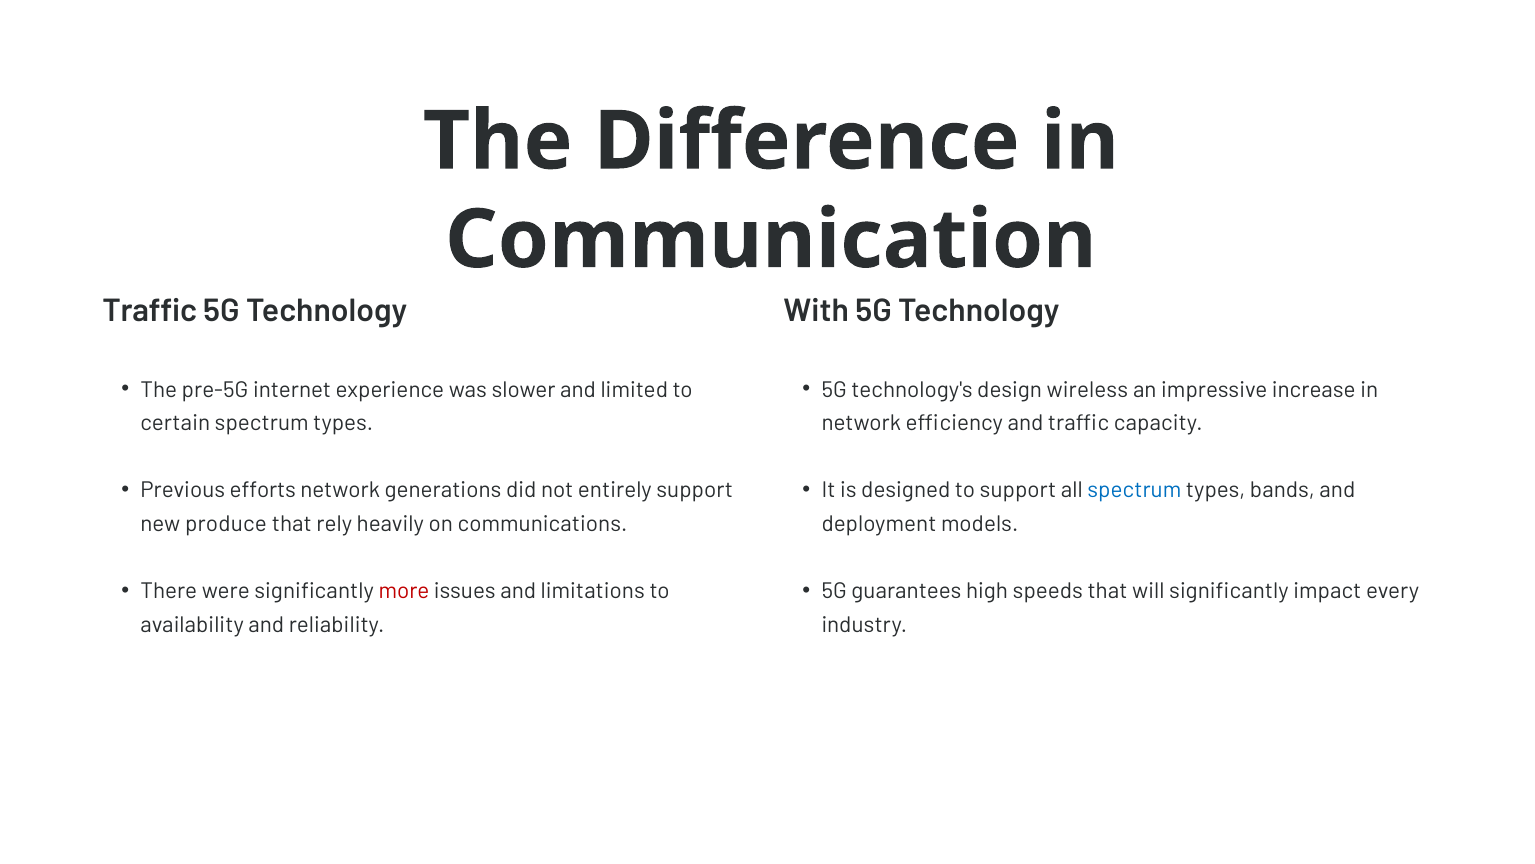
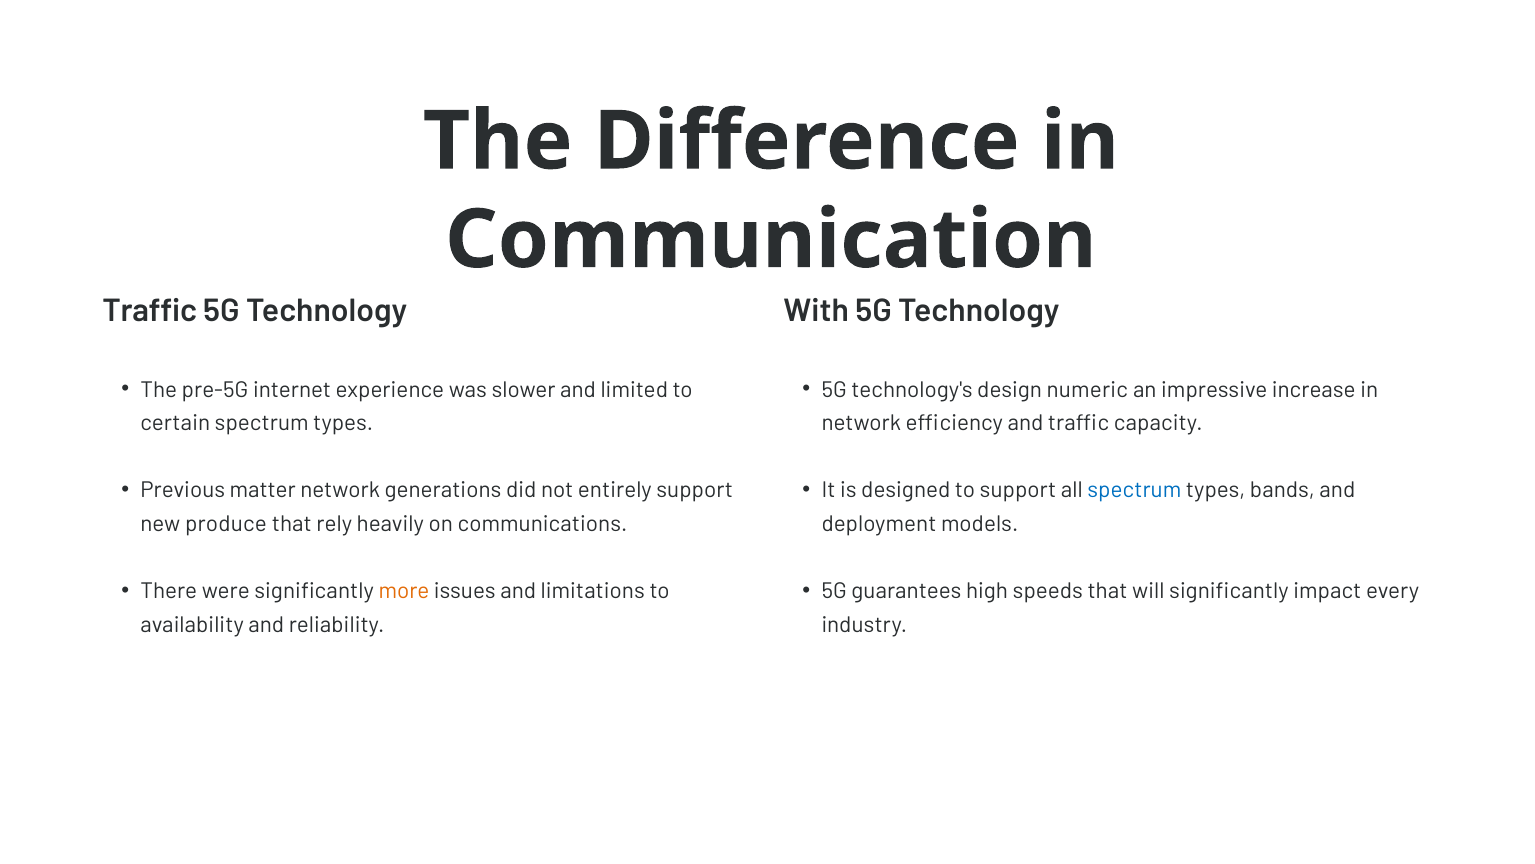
wireless: wireless -> numeric
efforts: efforts -> matter
more colour: red -> orange
